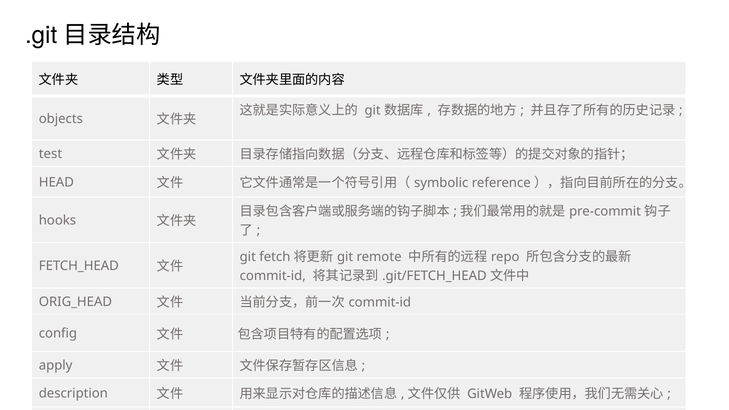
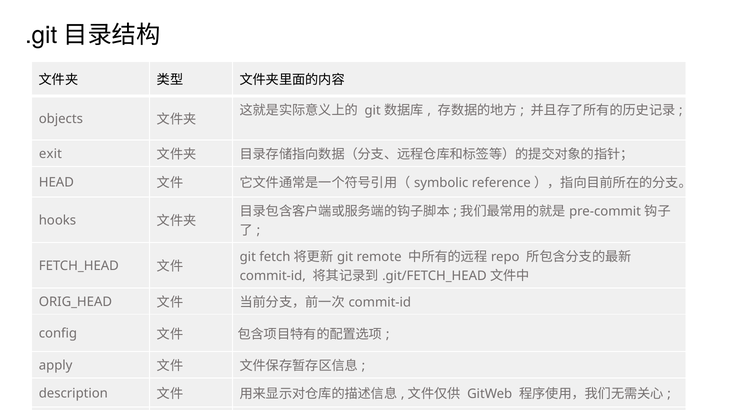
test: test -> exit
